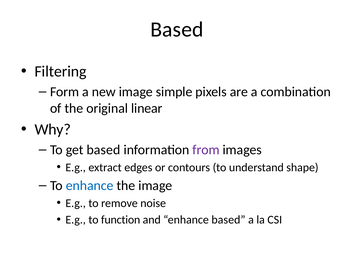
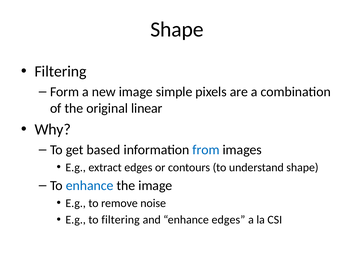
Based at (177, 30): Based -> Shape
from colour: purple -> blue
to function: function -> filtering
enhance based: based -> edges
